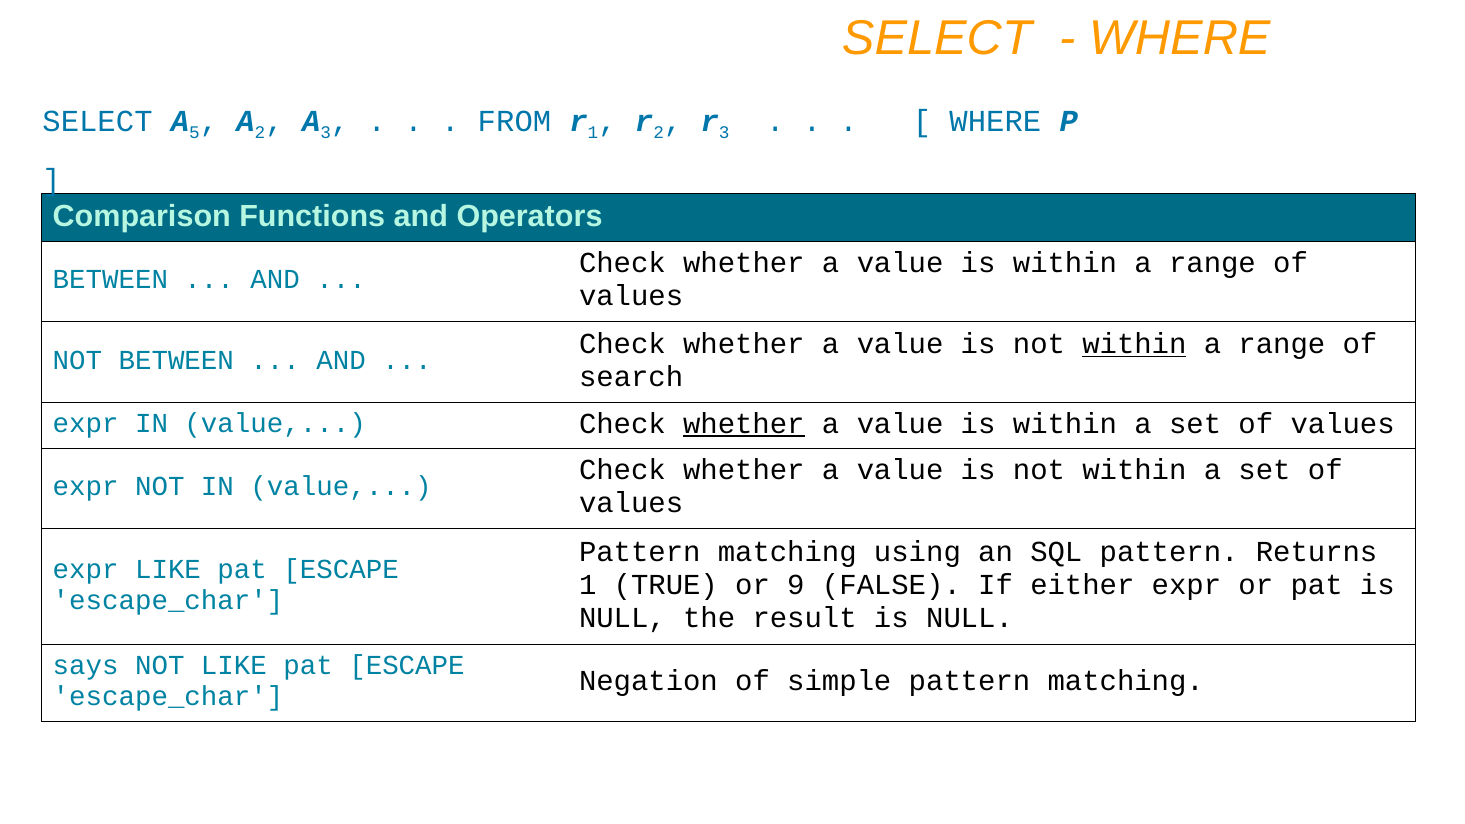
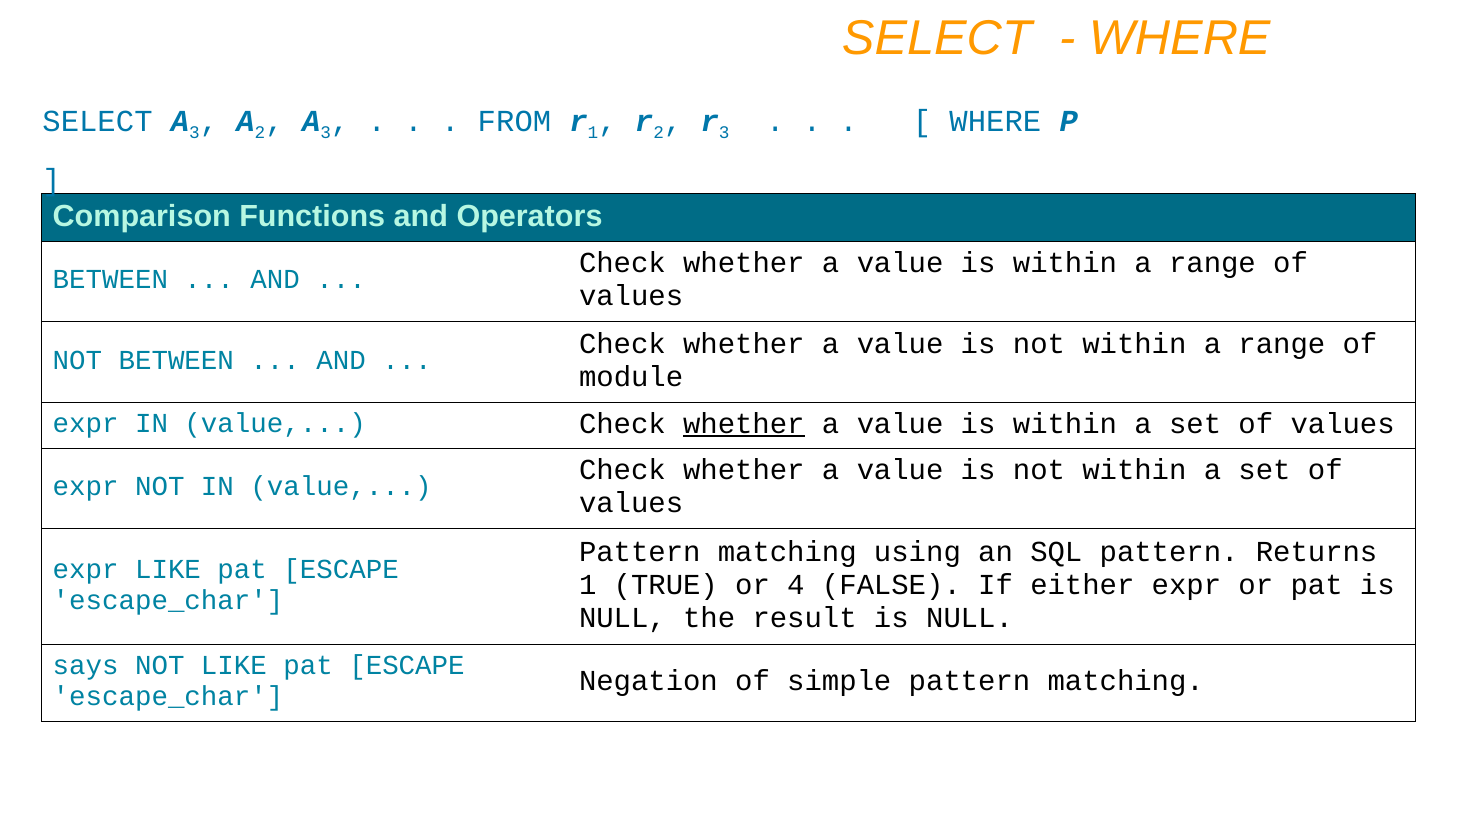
SELECT A 5: 5 -> 3
within at (1134, 344) underline: present -> none
search: search -> module
9: 9 -> 4
